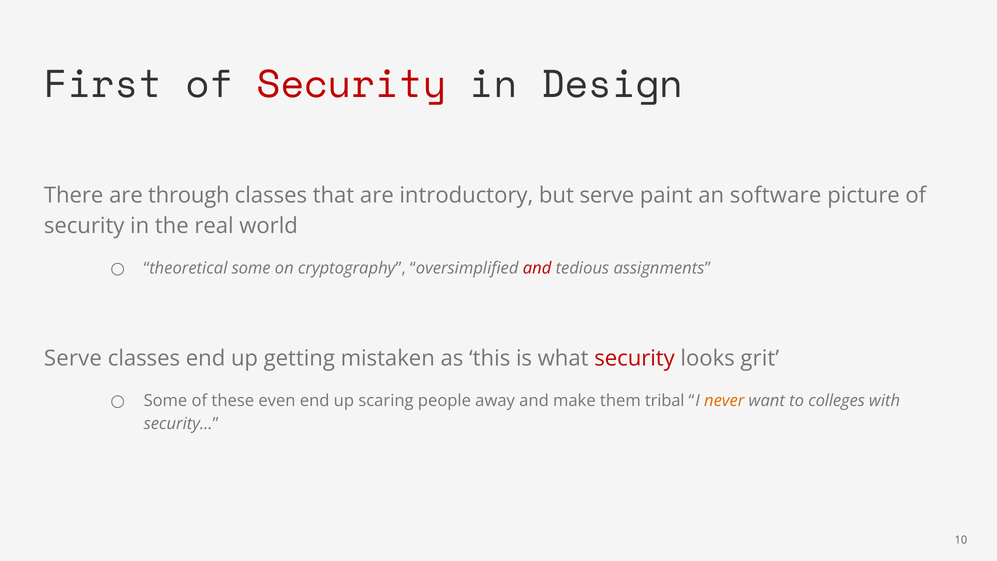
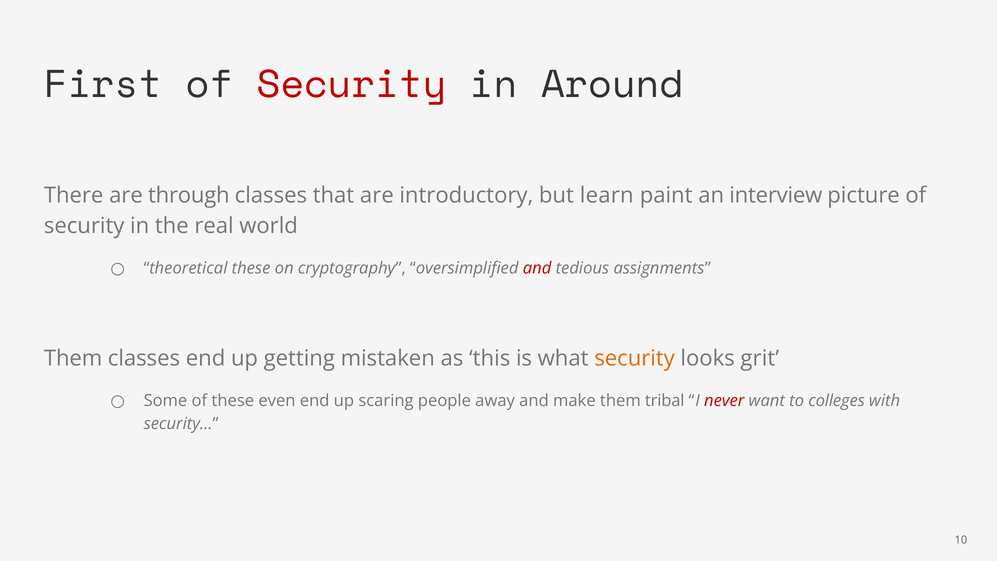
Design: Design -> Around
but serve: serve -> learn
software: software -> interview
theoretical some: some -> these
Serve at (73, 358): Serve -> Them
security at (635, 358) colour: red -> orange
never colour: orange -> red
